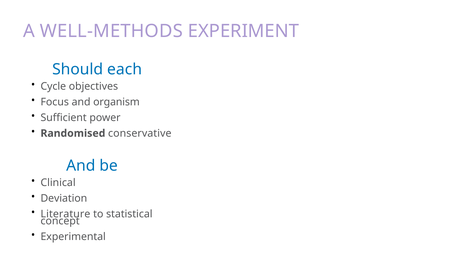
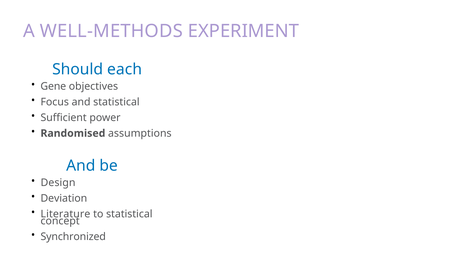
Cycle: Cycle -> Gene
and organism: organism -> statistical
conservative: conservative -> assumptions
Clinical: Clinical -> Design
Experimental: Experimental -> Synchronized
